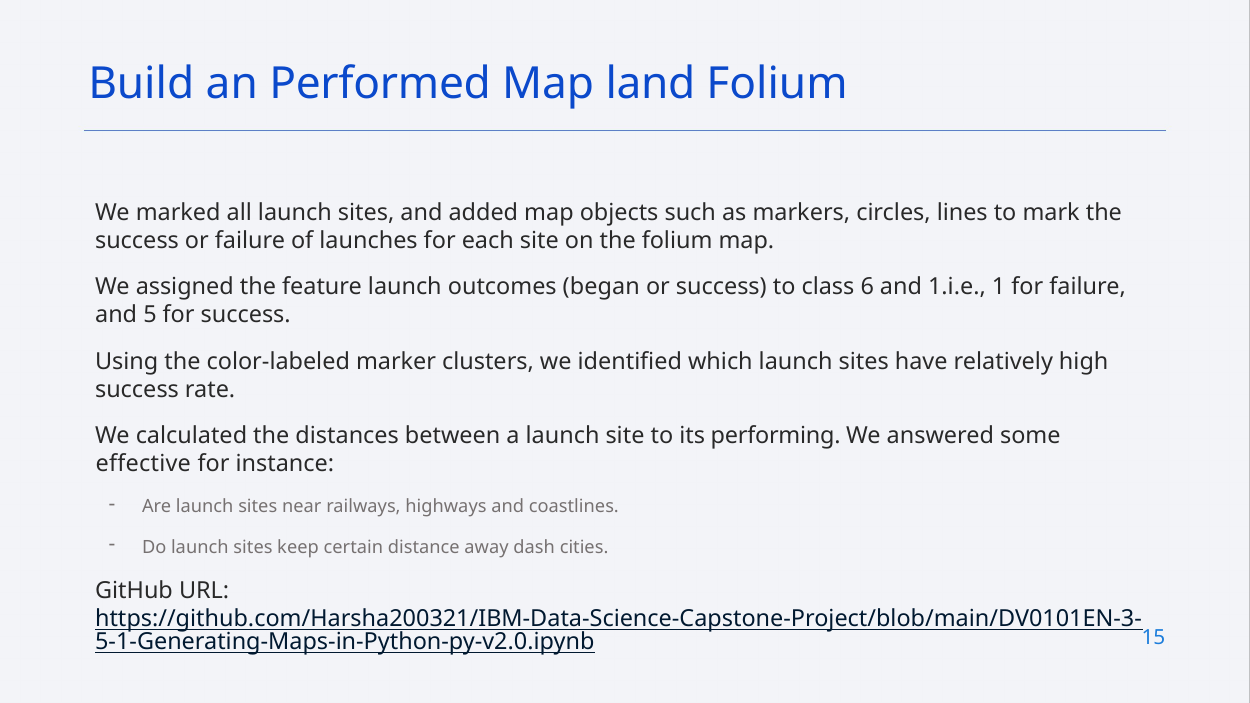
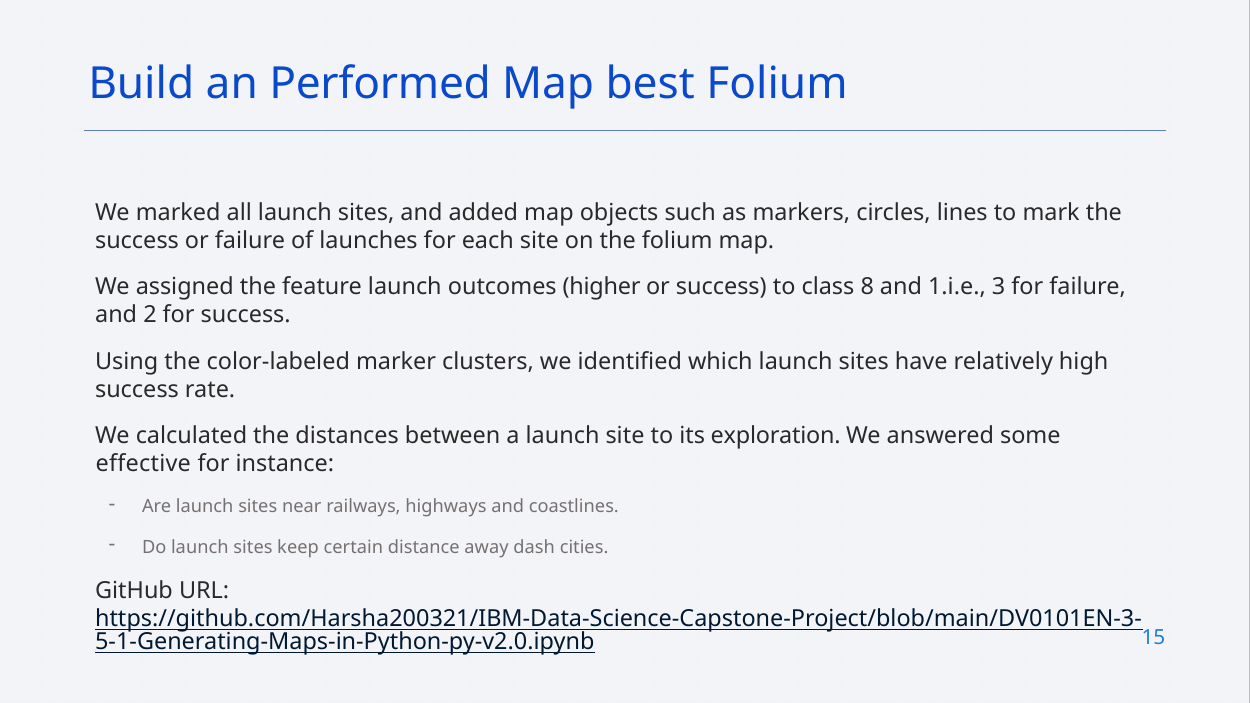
land: land -> best
began: began -> higher
6: 6 -> 8
1: 1 -> 3
5: 5 -> 2
performing: performing -> exploration
